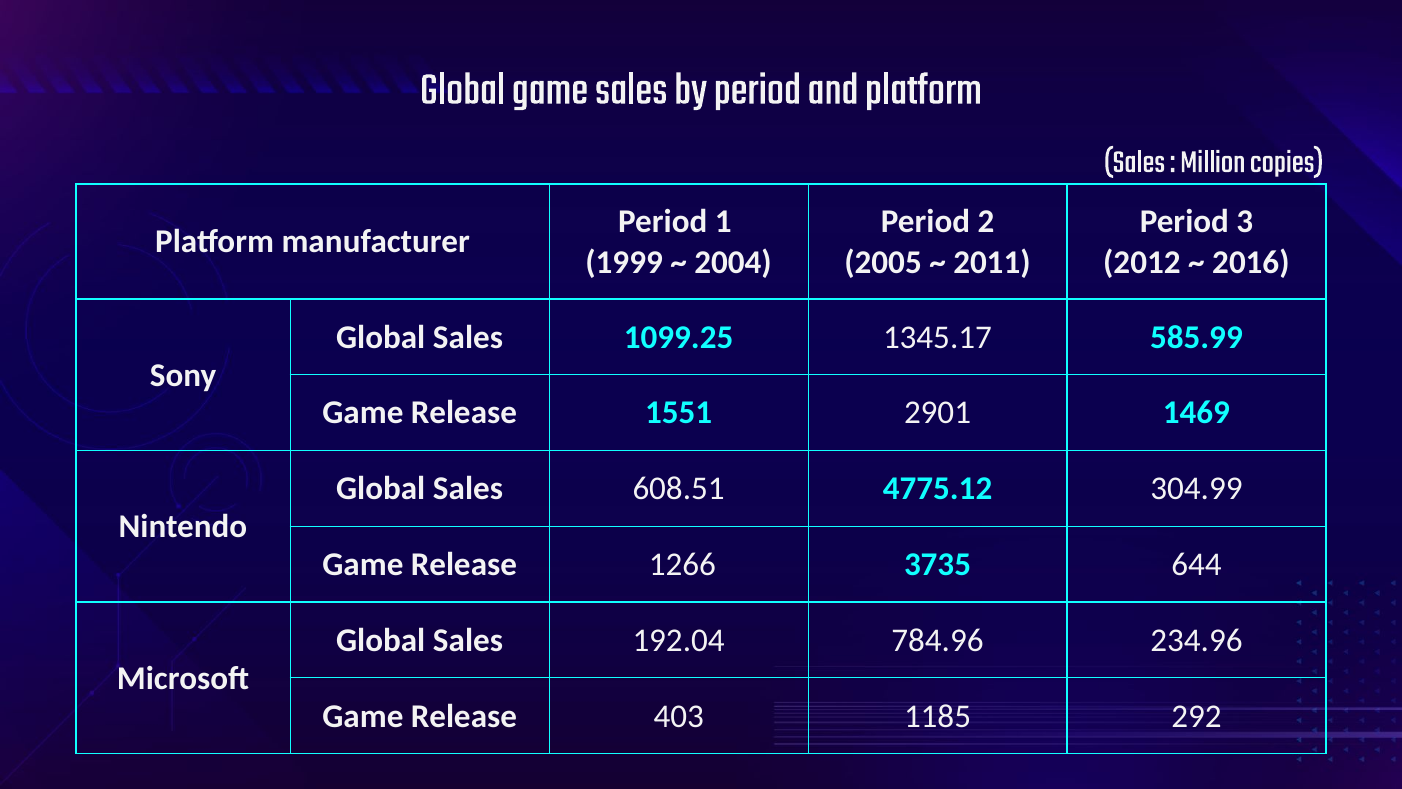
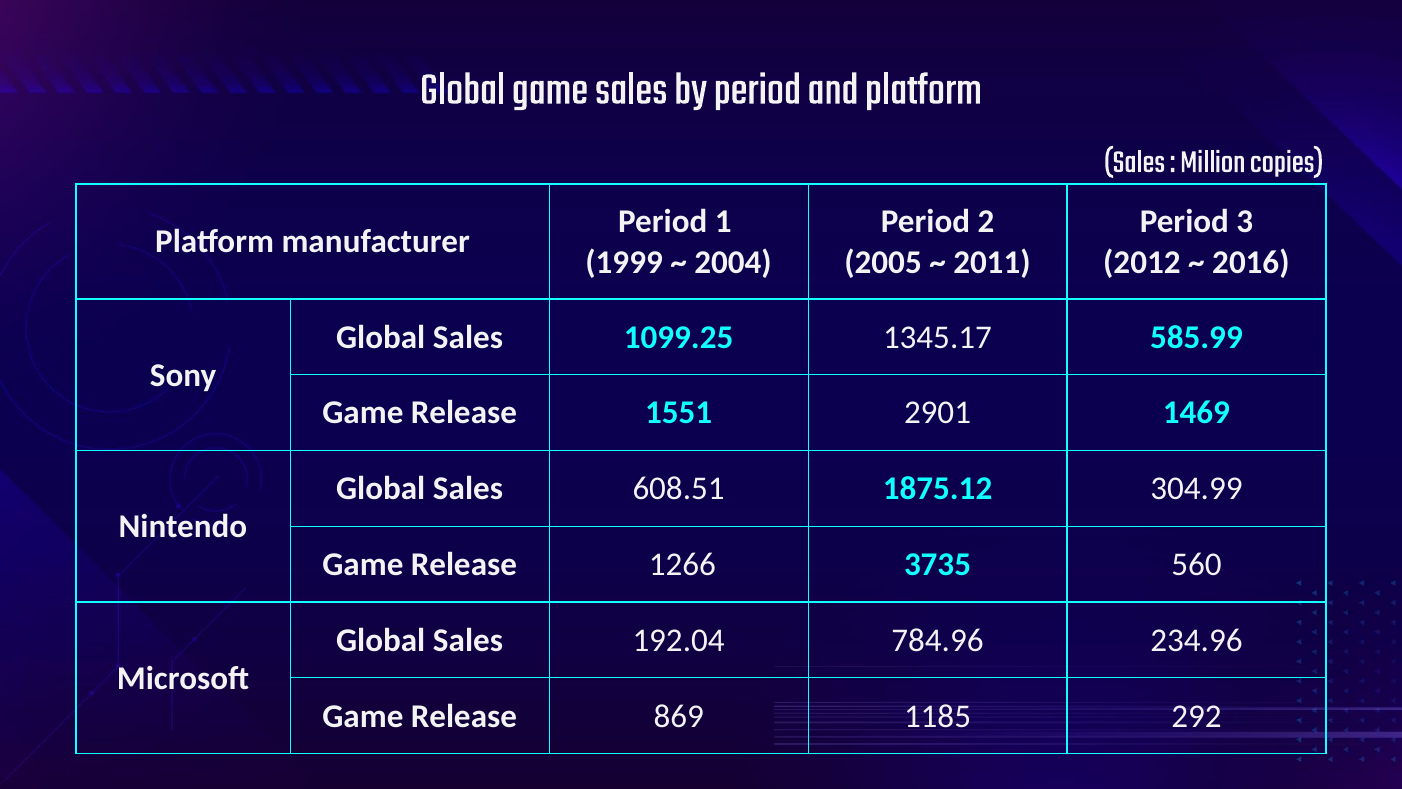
4775.12: 4775.12 -> 1875.12
644: 644 -> 560
403: 403 -> 869
